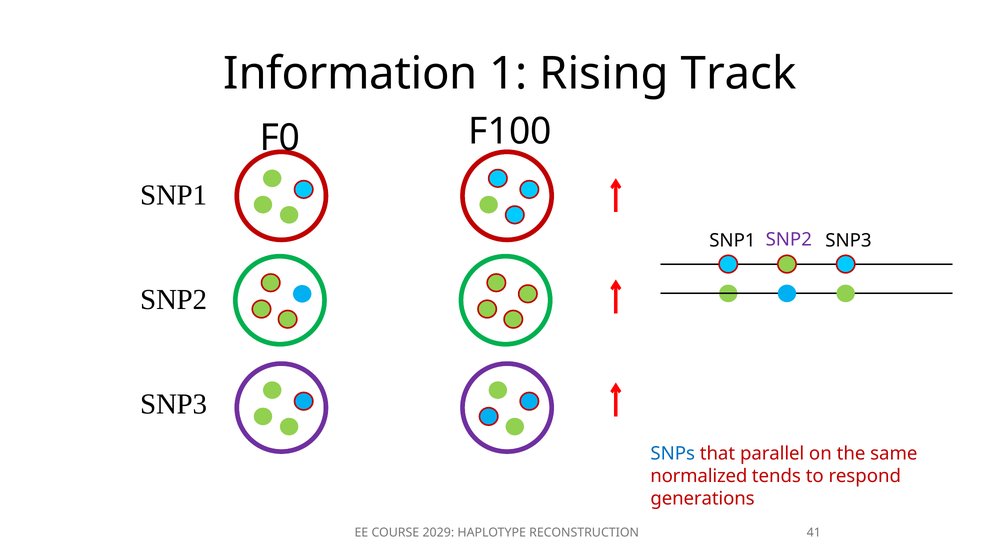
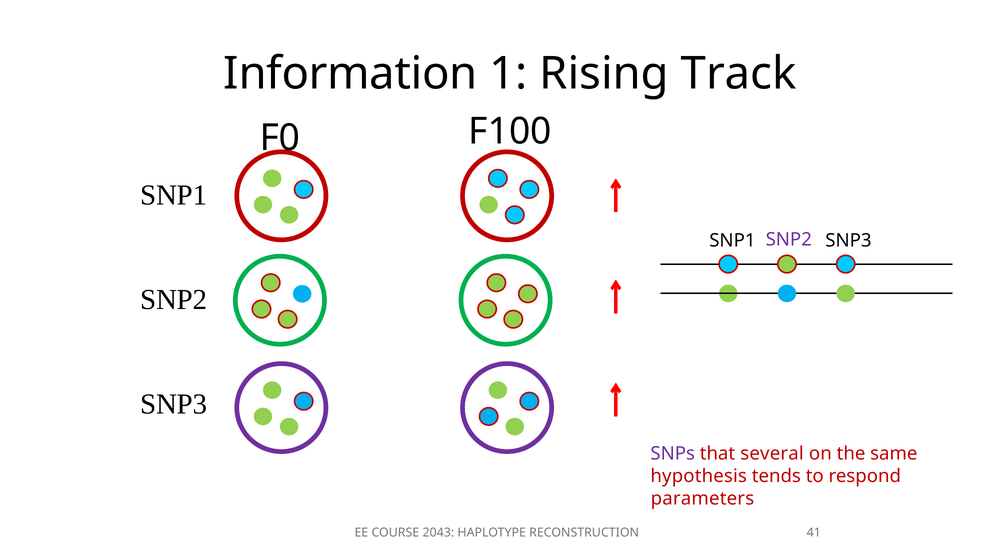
SNPs colour: blue -> purple
parallel: parallel -> several
normalized: normalized -> hypothesis
generations: generations -> parameters
2029: 2029 -> 2043
